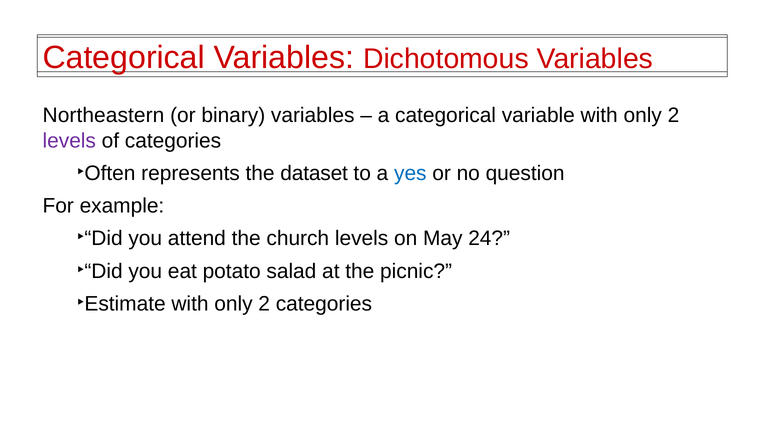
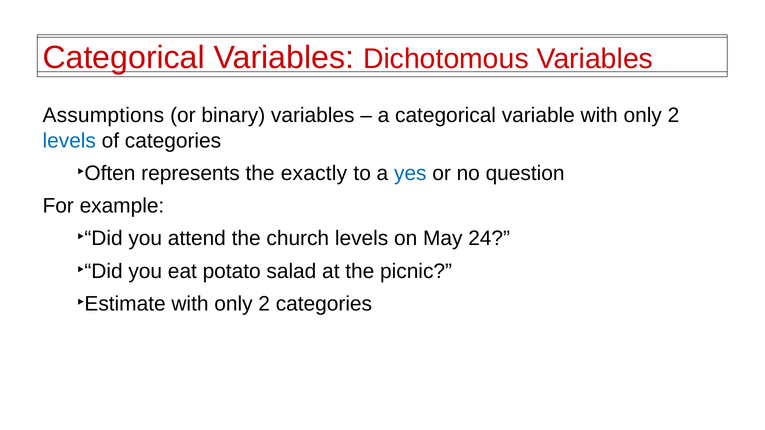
Northeastern: Northeastern -> Assumptions
levels at (69, 140) colour: purple -> blue
dataset: dataset -> exactly
